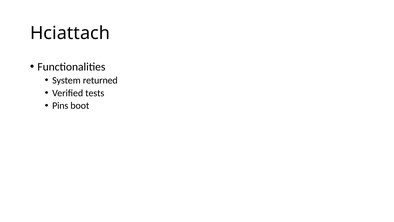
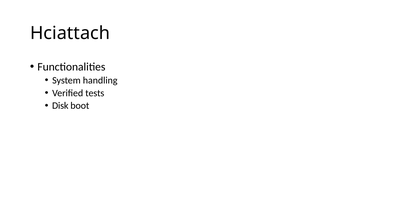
returned: returned -> handling
Pins: Pins -> Disk
